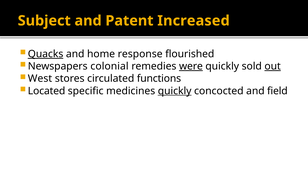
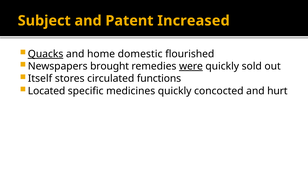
response: response -> domestic
colonial: colonial -> brought
out underline: present -> none
West: West -> Itself
quickly at (175, 91) underline: present -> none
field: field -> hurt
